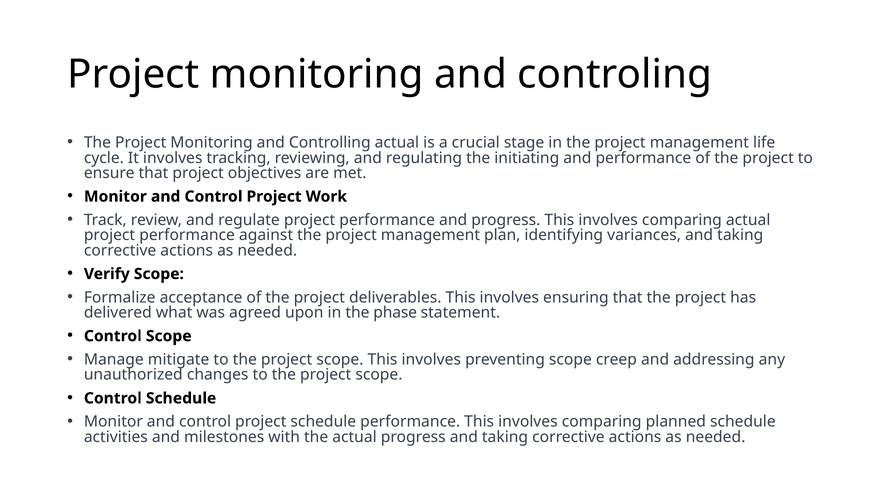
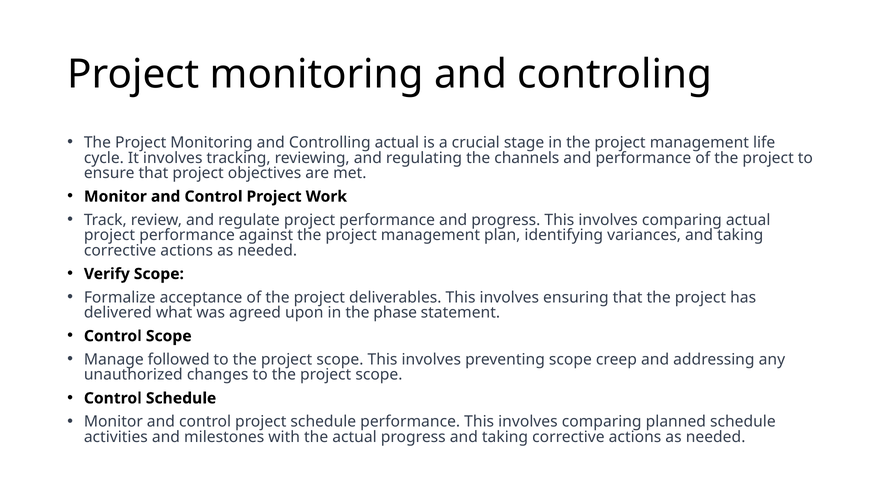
initiating: initiating -> channels
mitigate: mitigate -> followed
